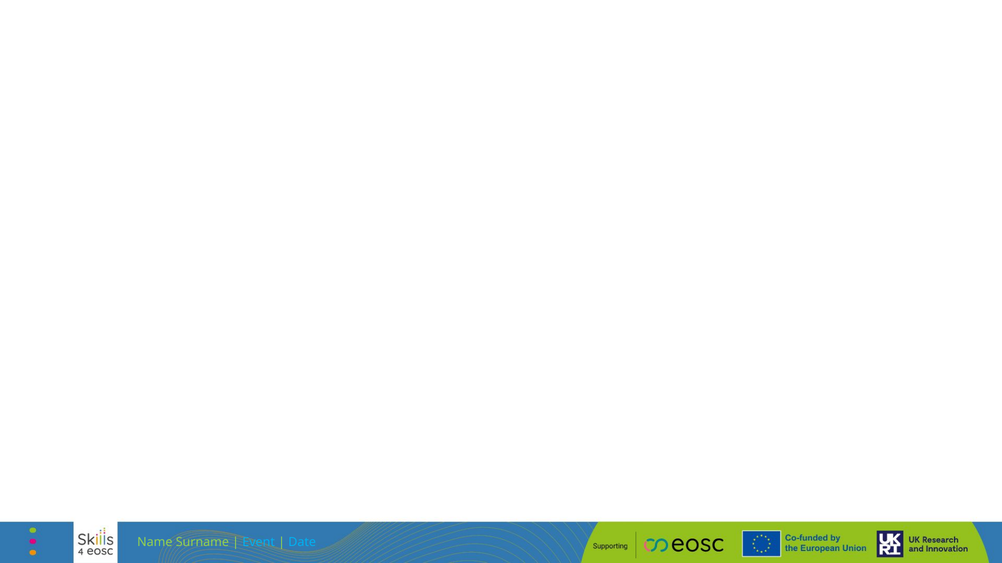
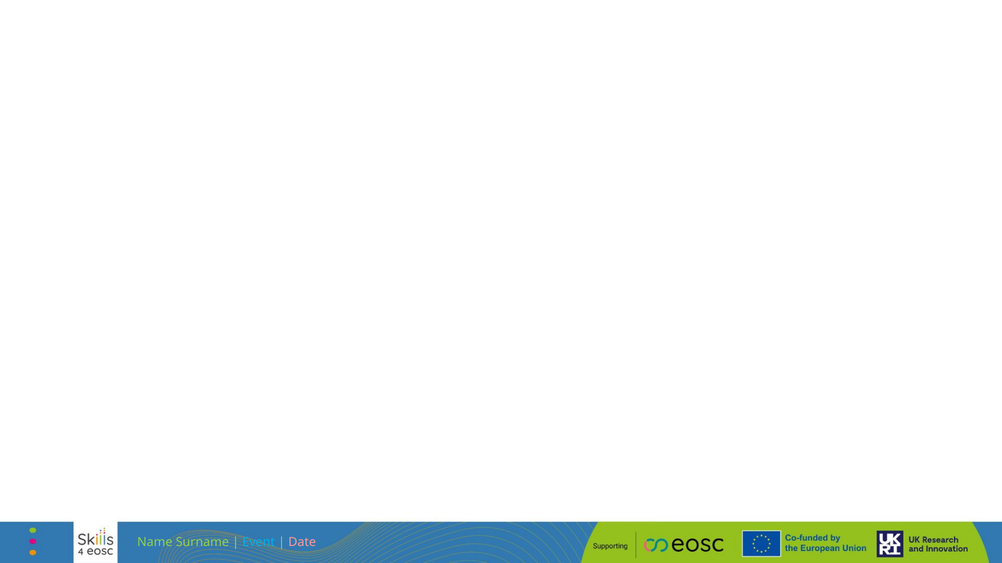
Date colour: light blue -> pink
